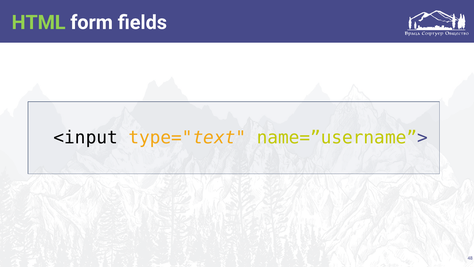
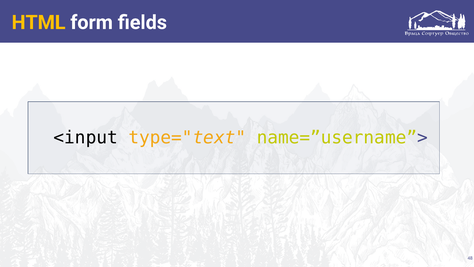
HTML colour: light green -> yellow
